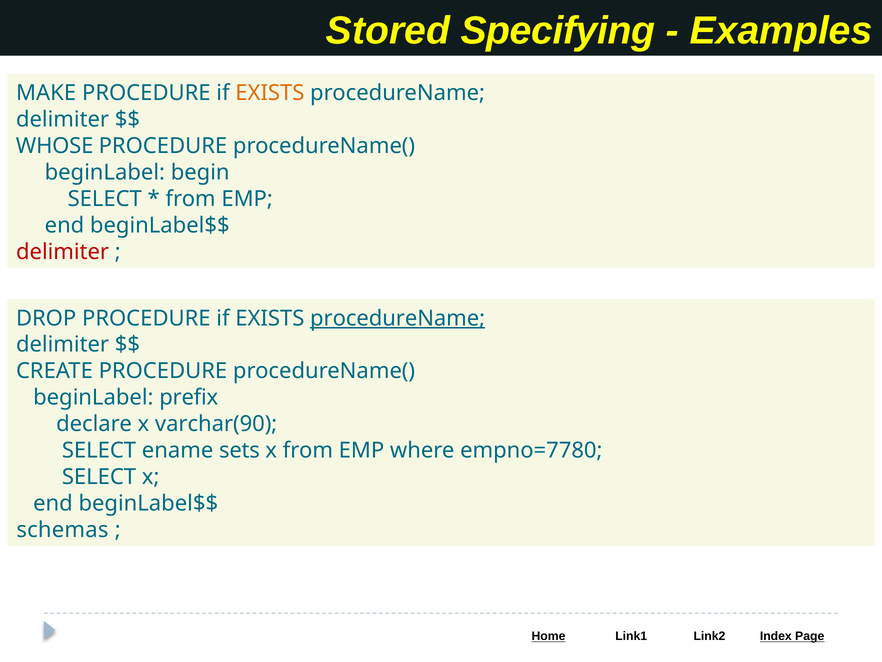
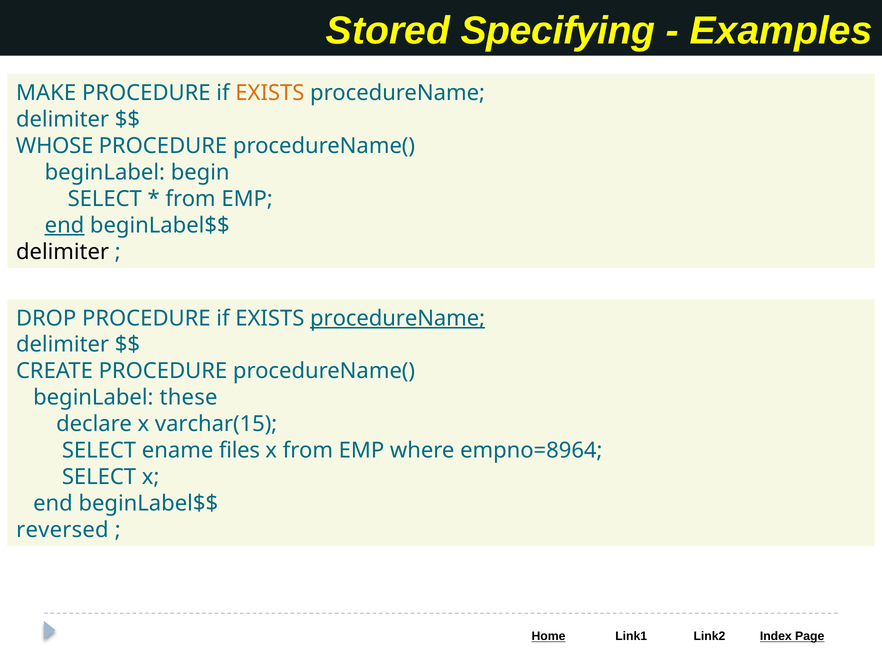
end at (65, 225) underline: none -> present
delimiter at (63, 252) colour: red -> black
prefix: prefix -> these
varchar(90: varchar(90 -> varchar(15
sets: sets -> files
empno=7780: empno=7780 -> empno=8964
schemas: schemas -> reversed
